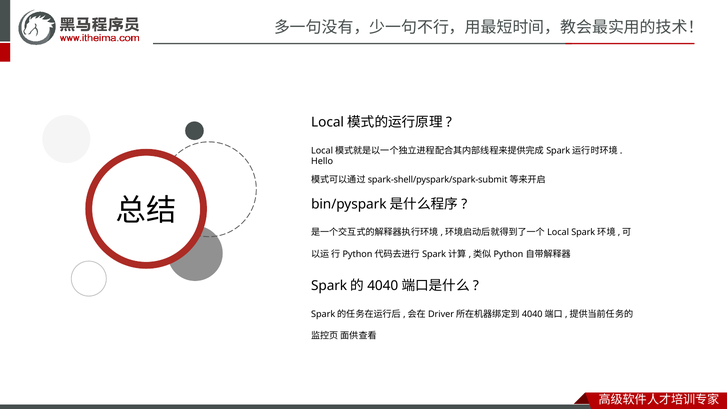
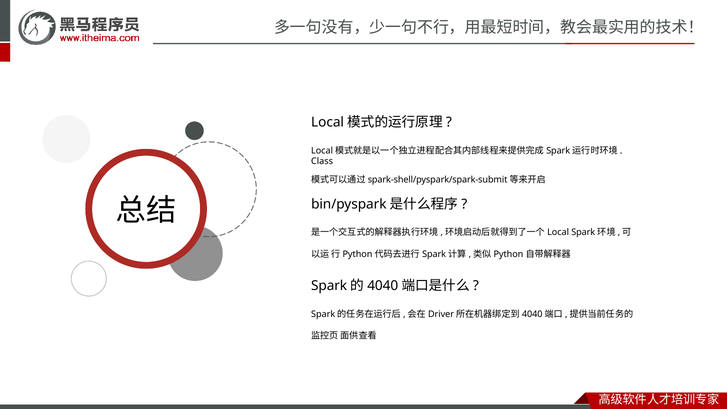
Hello: Hello -> Class
